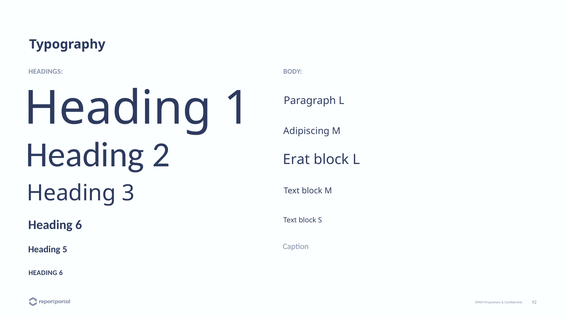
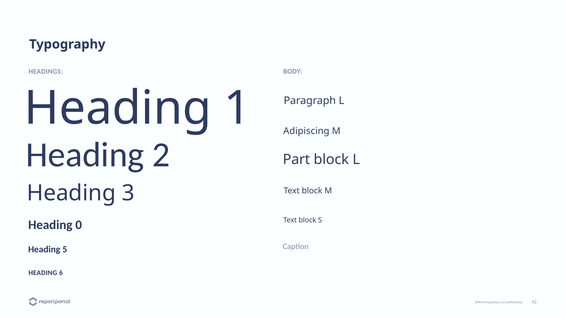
Erat: Erat -> Part
6 at (79, 225): 6 -> 0
